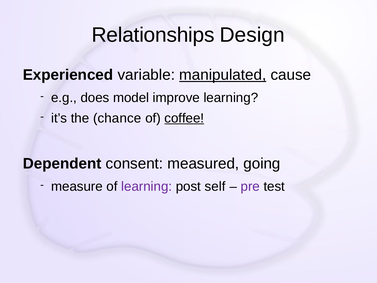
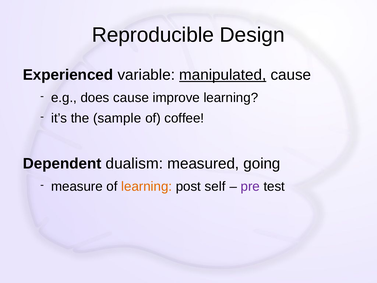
Relationships: Relationships -> Reproducible
does model: model -> cause
chance: chance -> sample
coffee underline: present -> none
consent: consent -> dualism
learning at (147, 186) colour: purple -> orange
